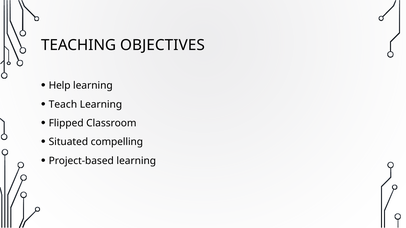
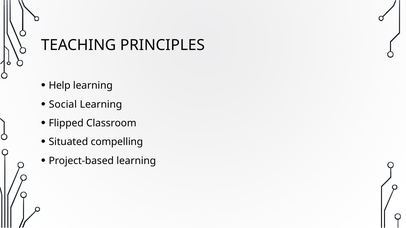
OBJECTIVES: OBJECTIVES -> PRINCIPLES
Teach: Teach -> Social
